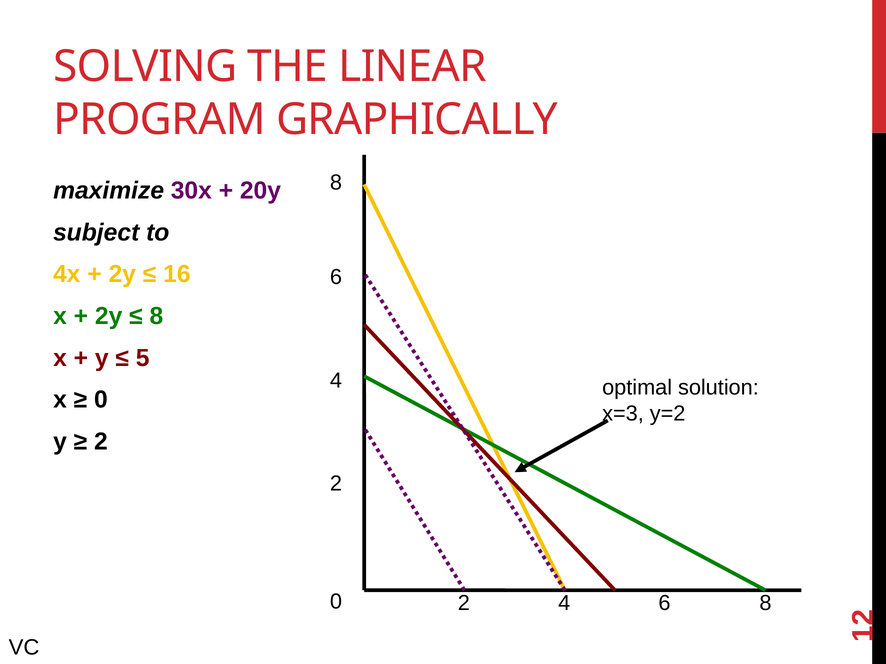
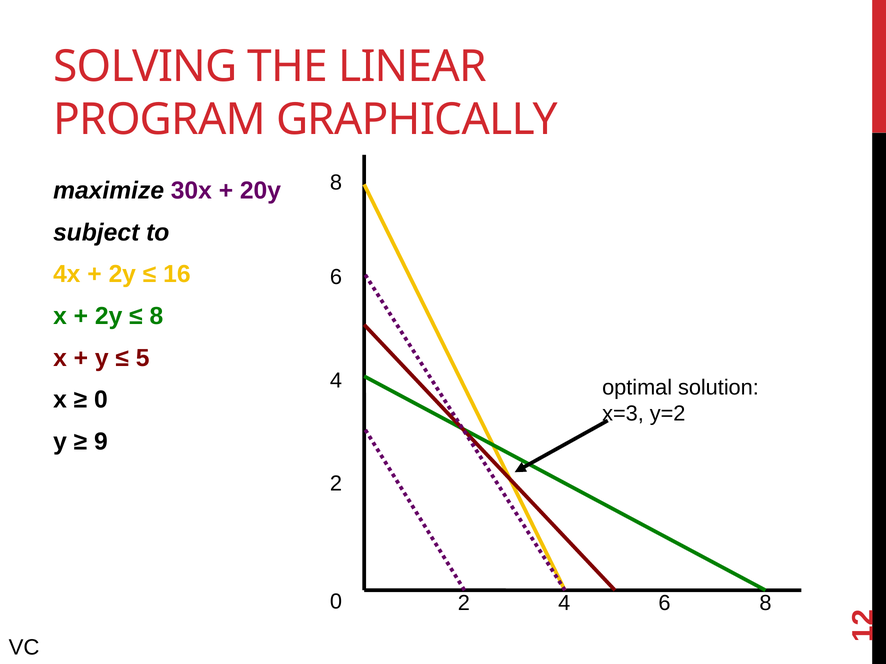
2 at (101, 442): 2 -> 9
